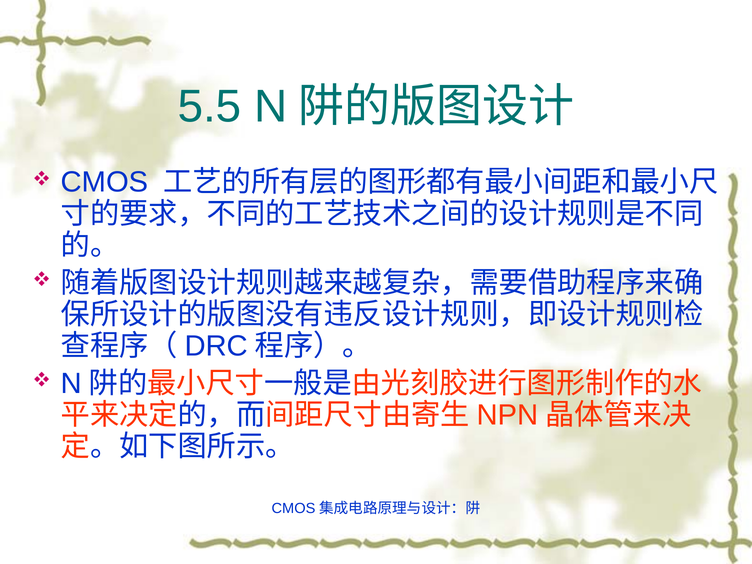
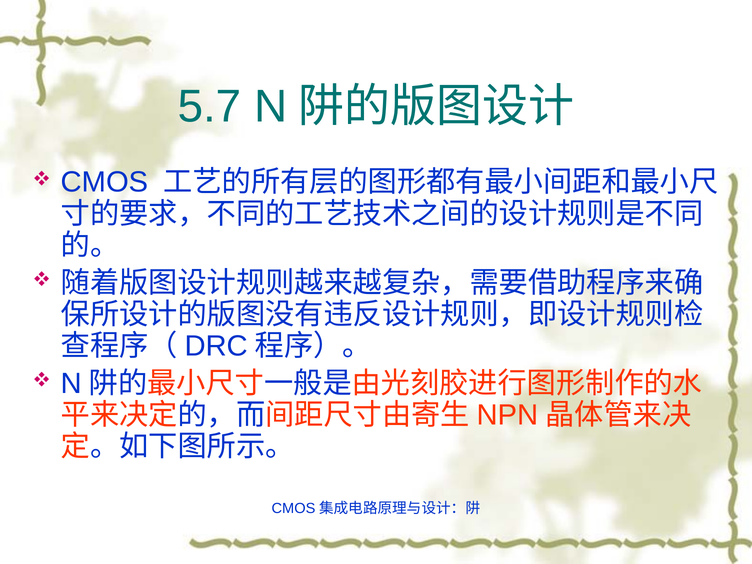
5.5: 5.5 -> 5.7
